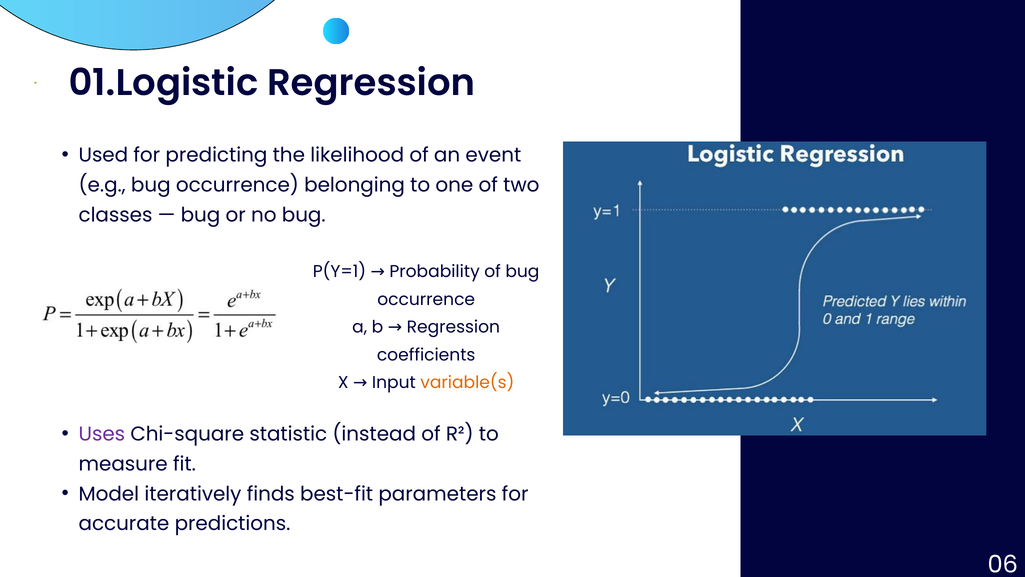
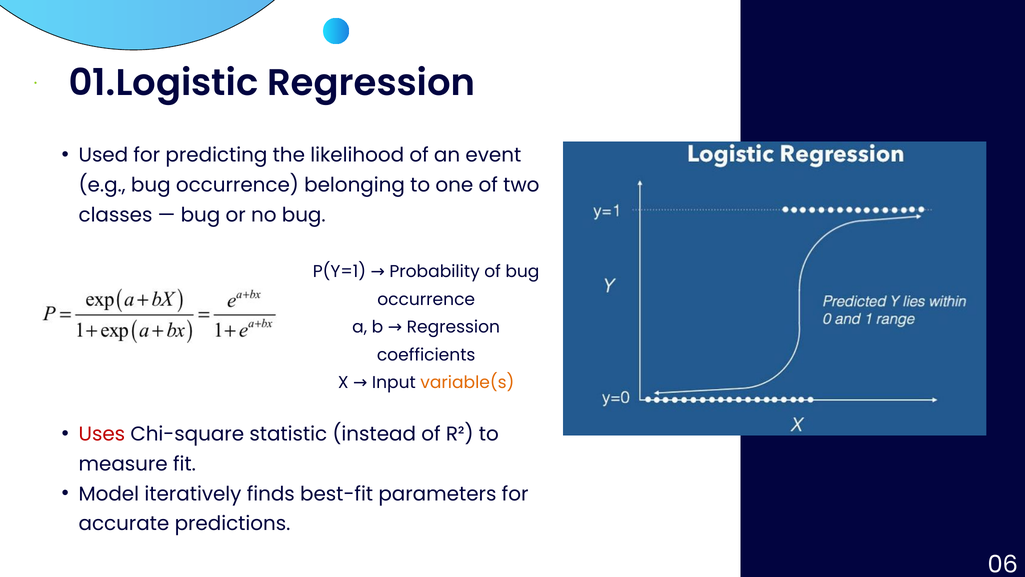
Uses colour: purple -> red
